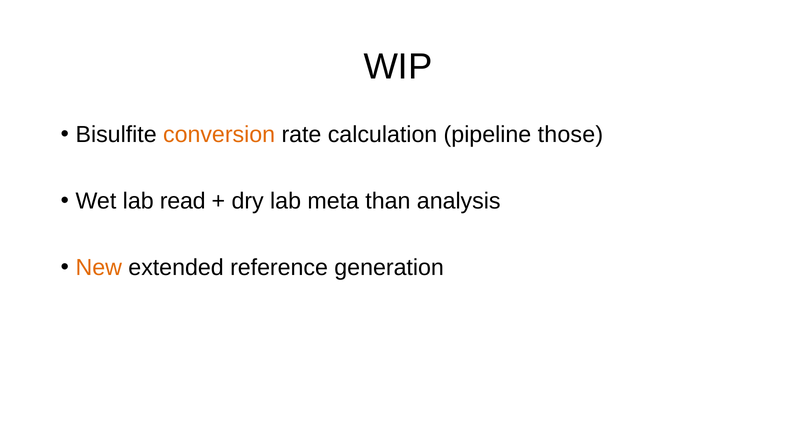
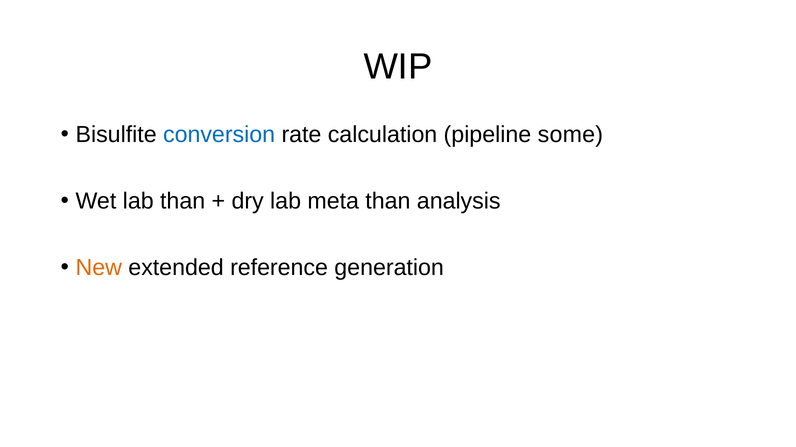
conversion colour: orange -> blue
those: those -> some
lab read: read -> than
